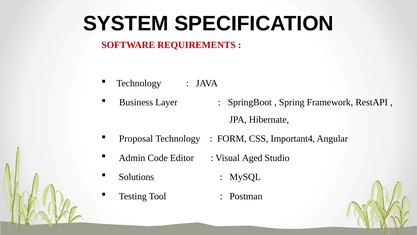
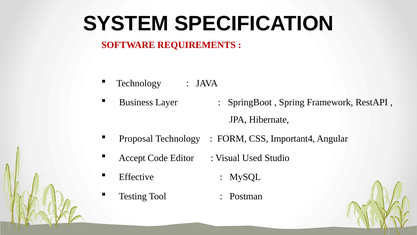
Admin: Admin -> Accept
Aged: Aged -> Used
Solutions: Solutions -> Effective
